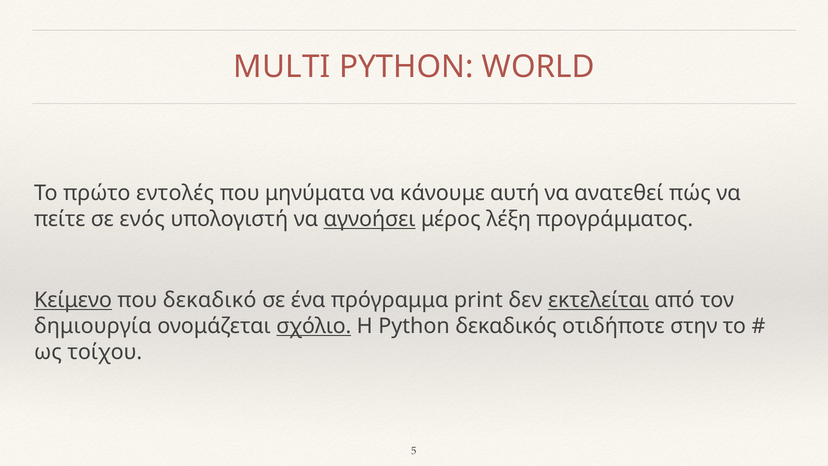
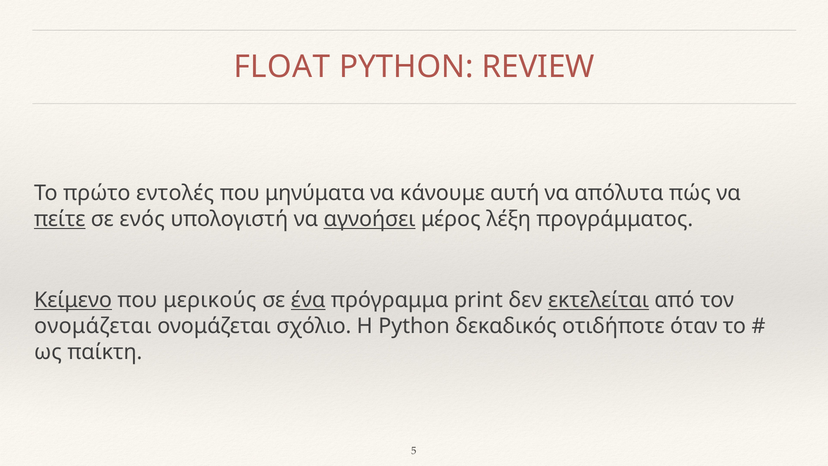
MULTI: MULTI -> FLOAT
WORLD: WORLD -> REVIEW
ανατεθεί: ανατεθεί -> απόλυτα
πείτε underline: none -> present
δεκαδικό: δεκαδικό -> μερικούς
ένα underline: none -> present
δημιουργία at (93, 326): δημιουργία -> ονομάζεται
σχόλιο underline: present -> none
στην: στην -> όταν
τοίχου: τοίχου -> παίκτη
